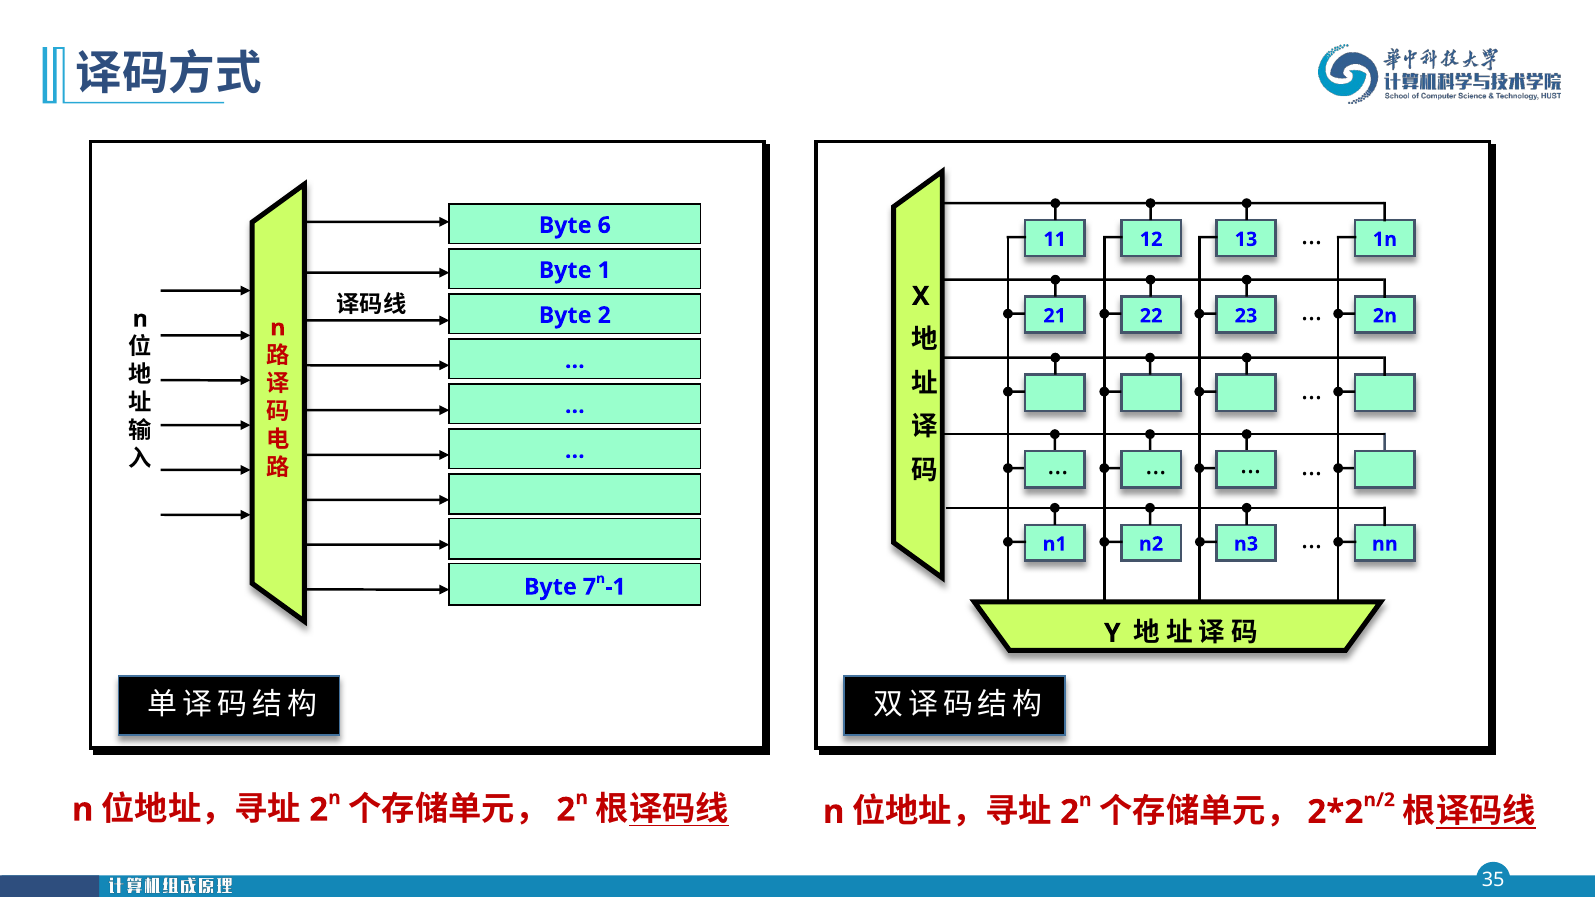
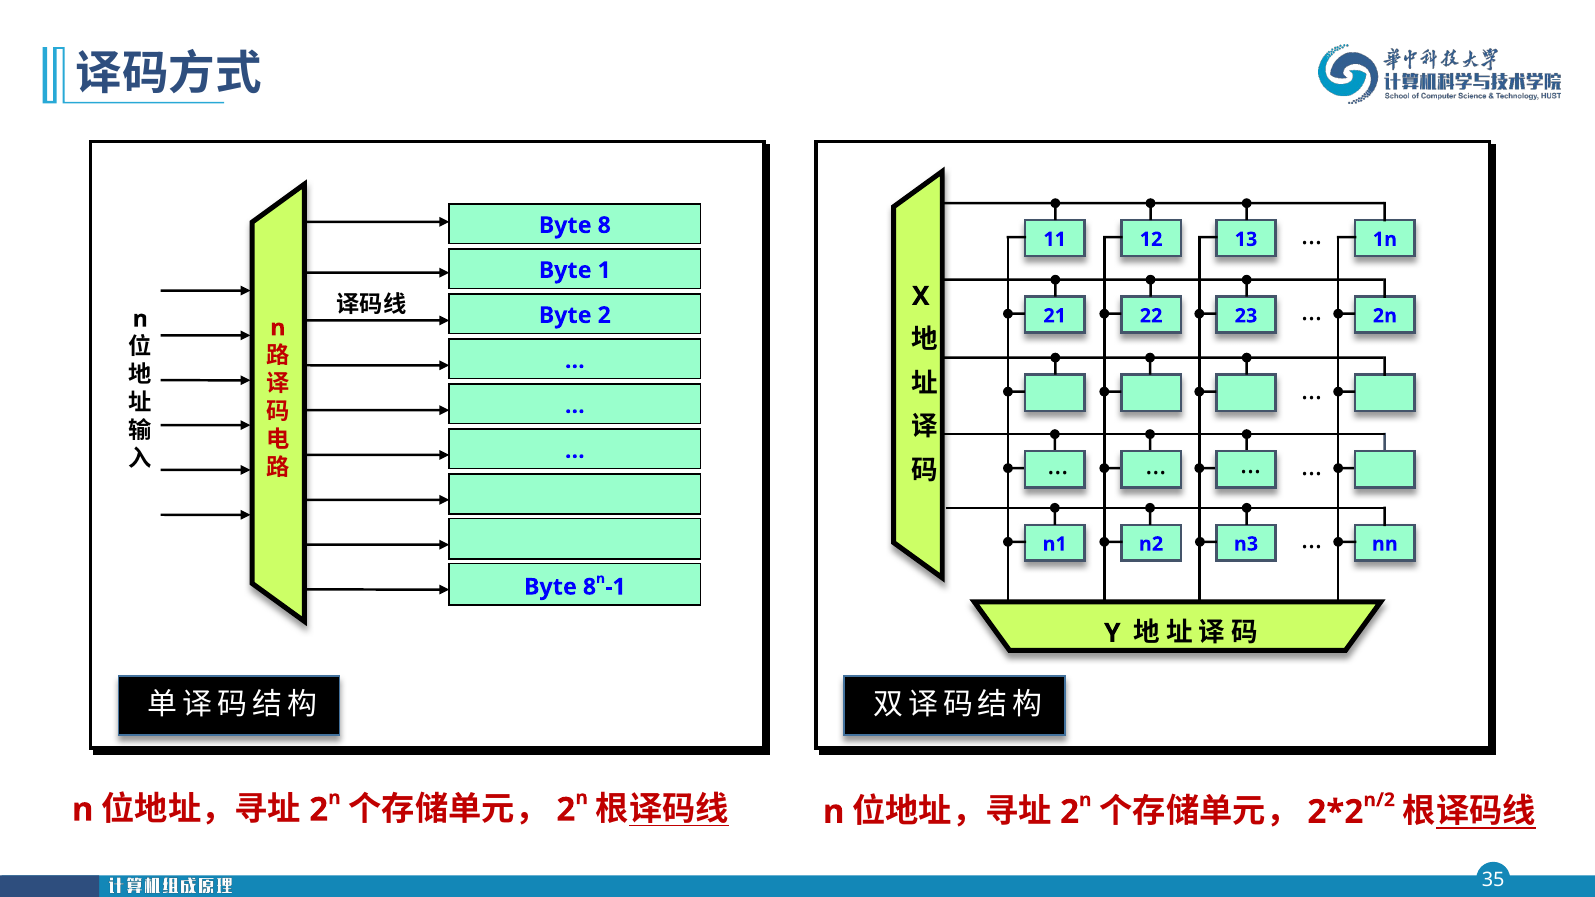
6 at (604, 225): 6 -> 8
7 at (589, 587): 7 -> 8
